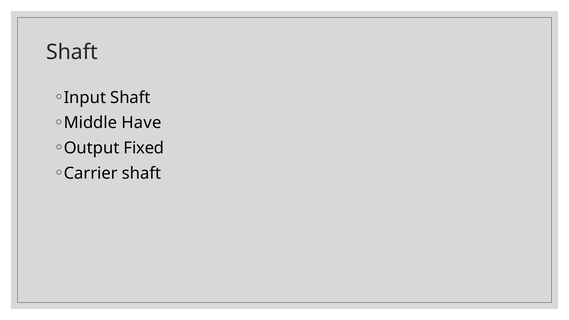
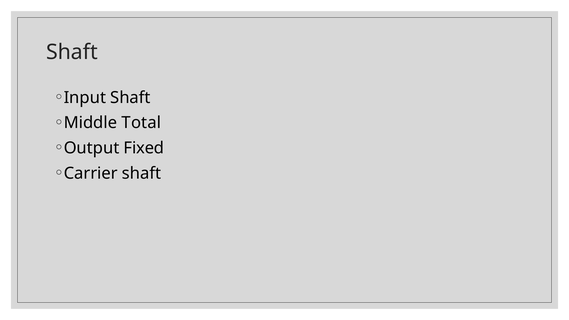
Have: Have -> Total
